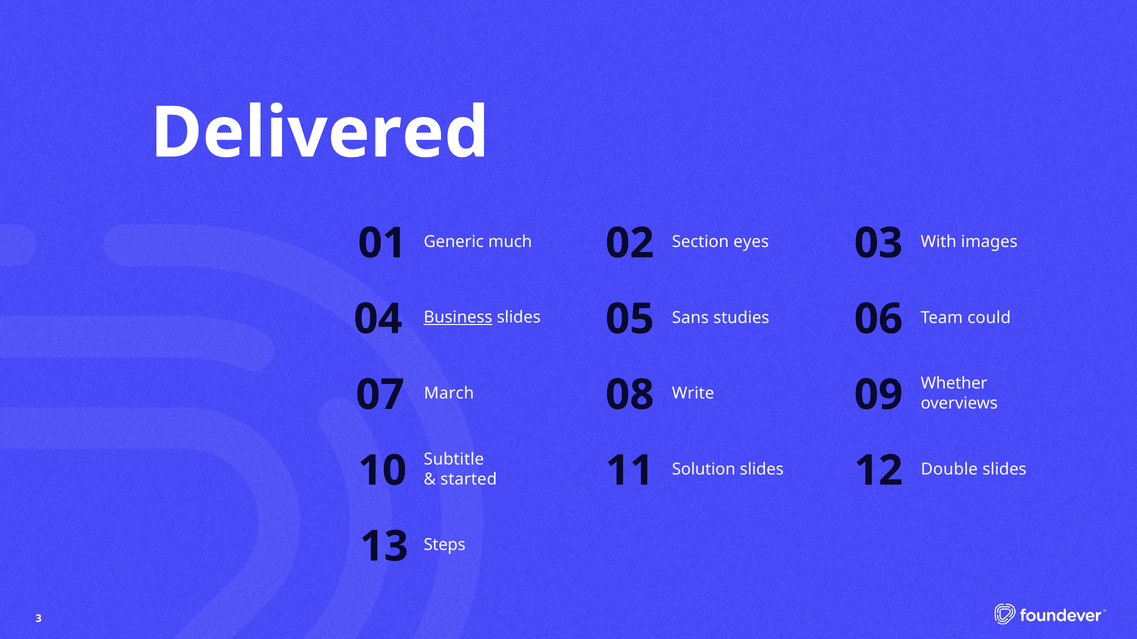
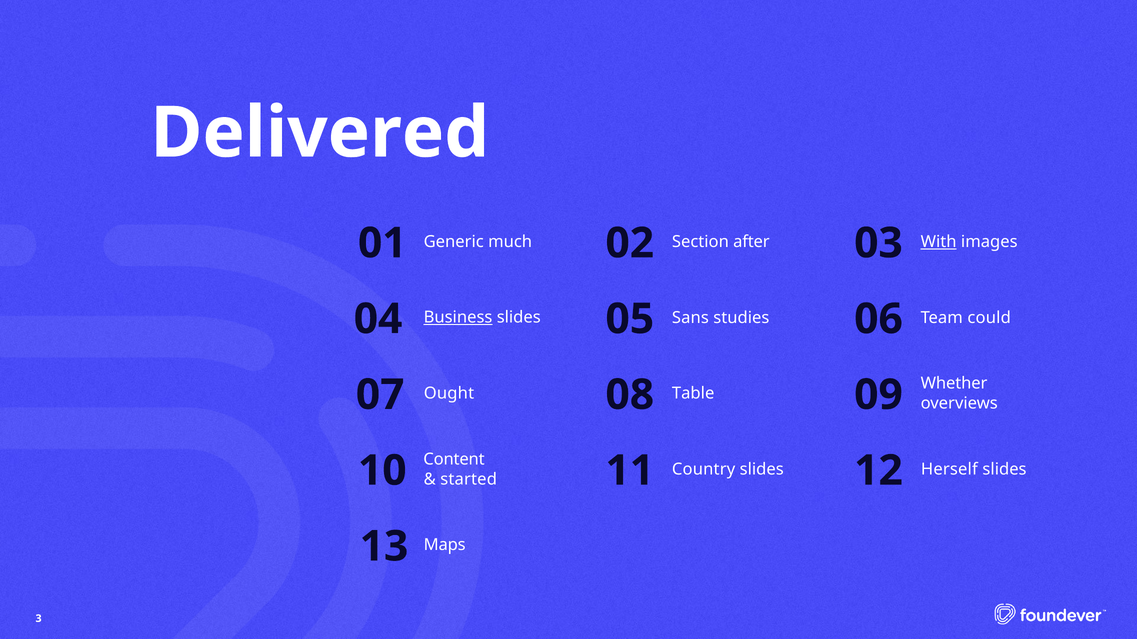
With underline: none -> present
eyes: eyes -> after
March: March -> Ought
Write: Write -> Table
Subtitle: Subtitle -> Content
Double: Double -> Herself
Solution: Solution -> Country
Steps: Steps -> Maps
